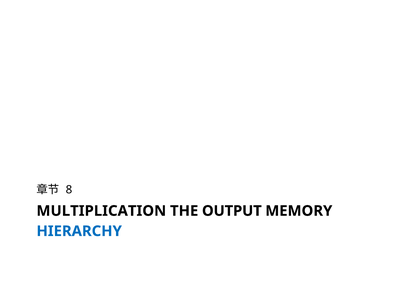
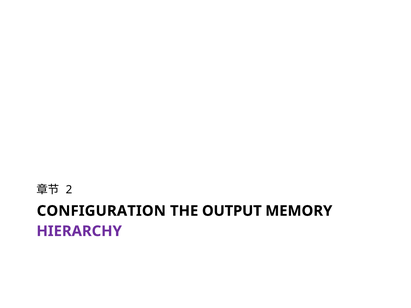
8: 8 -> 2
MULTIPLICATION: MULTIPLICATION -> CONFIGURATION
HIERARCHY colour: blue -> purple
